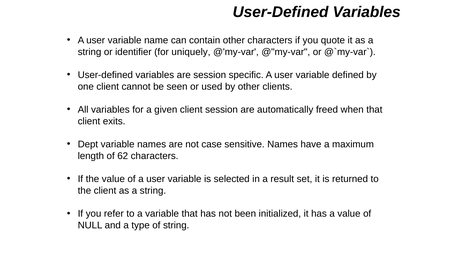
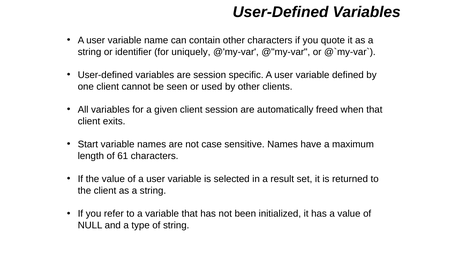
Dept: Dept -> Start
62: 62 -> 61
